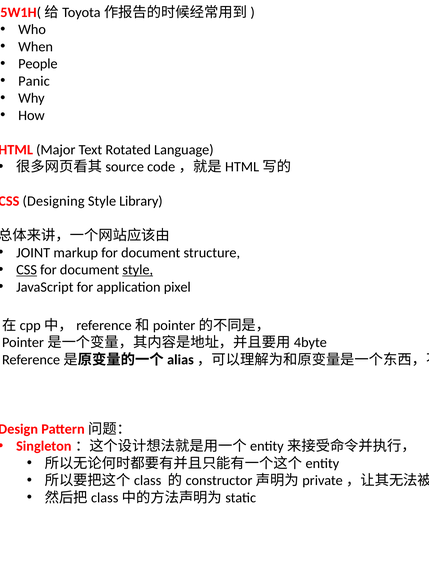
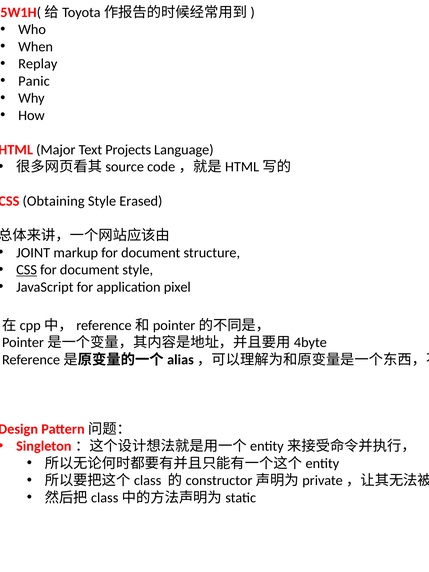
People: People -> Replay
Rotated: Rotated -> Projects
Designing: Designing -> Obtaining
Library: Library -> Erased
style at (138, 270) underline: present -> none
